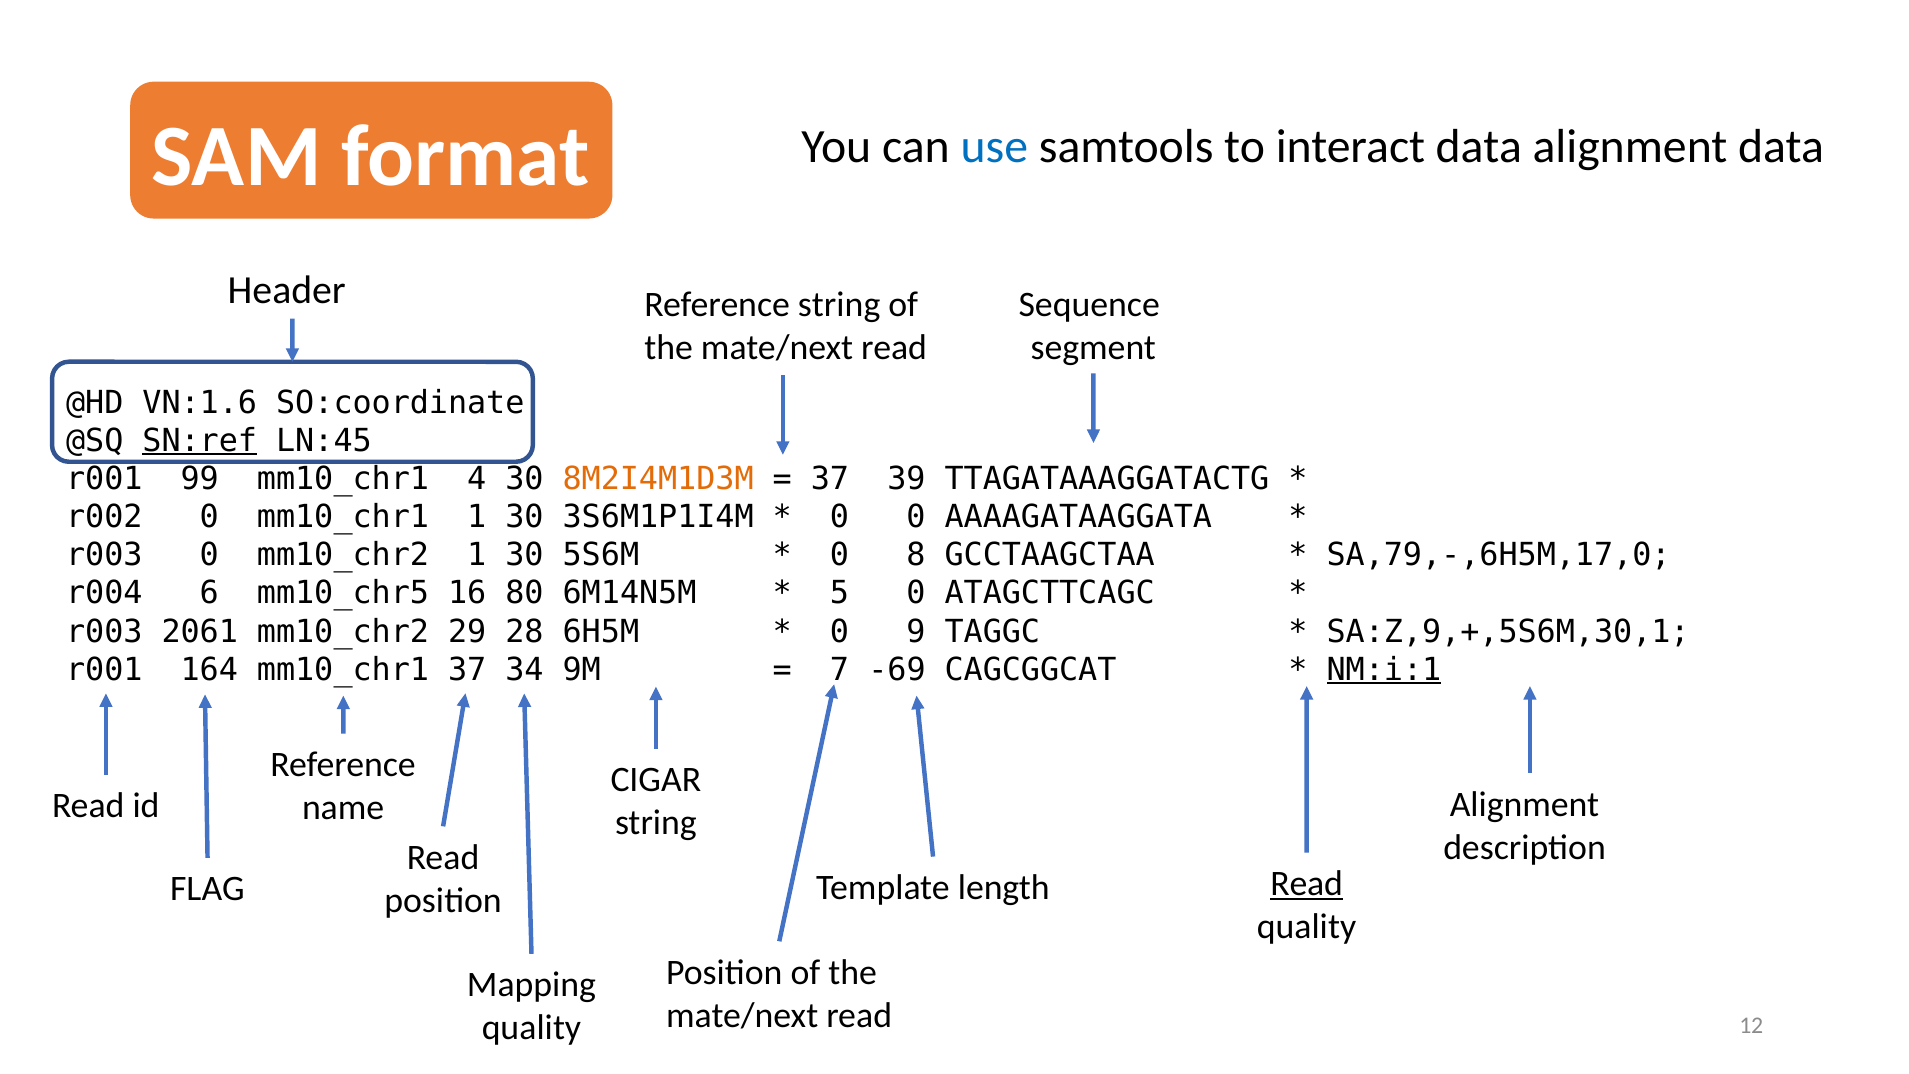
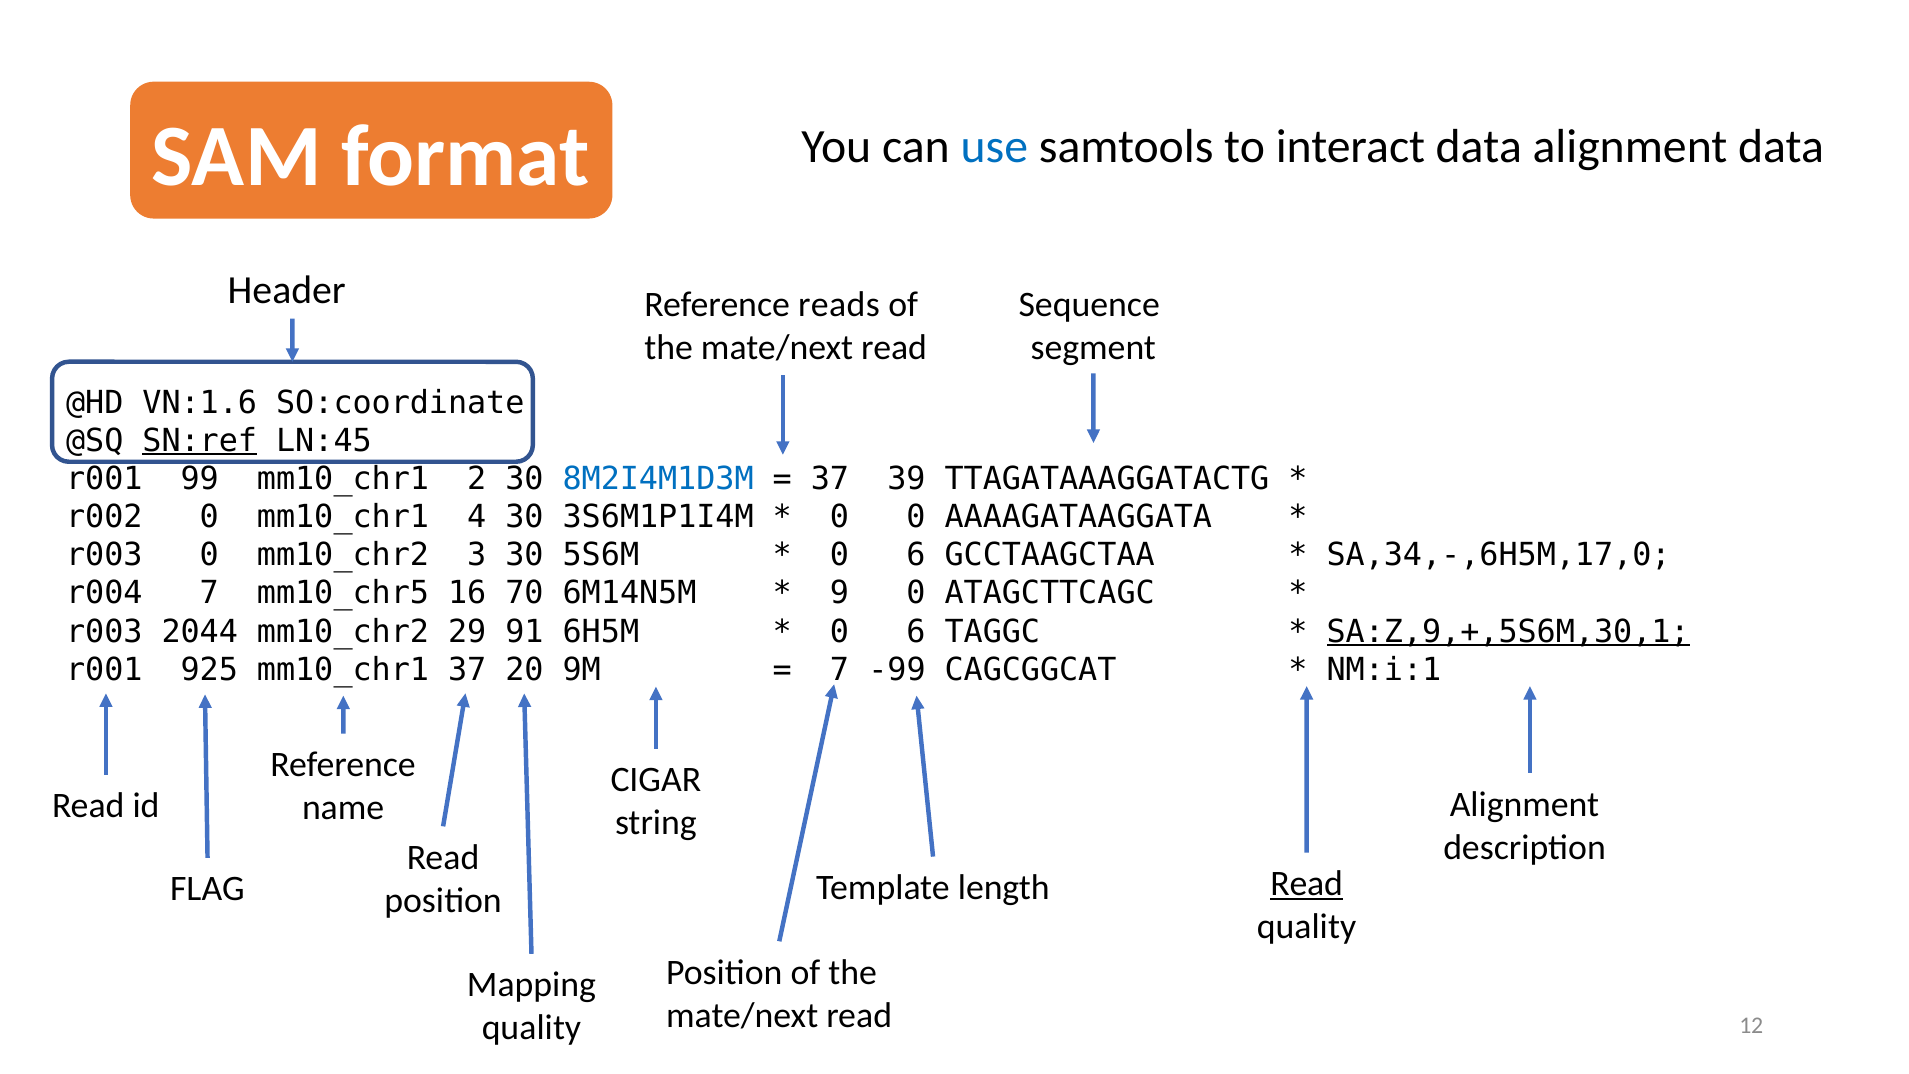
Reference string: string -> reads
4: 4 -> 2
8M2I4M1D3M colour: orange -> blue
mm10_chr1 1: 1 -> 4
mm10_chr2 1: 1 -> 3
8 at (916, 555): 8 -> 6
SA,79,-,6H5M,17,0: SA,79,-,6H5M,17,0 -> SA,34,-,6H5M,17,0
r004 6: 6 -> 7
80: 80 -> 70
5: 5 -> 9
2061: 2061 -> 2044
28: 28 -> 91
9 at (916, 631): 9 -> 6
SA:Z,9,+,5S6M,30,1 underline: none -> present
164: 164 -> 925
34: 34 -> 20
-69: -69 -> -99
NM:i:1 underline: present -> none
